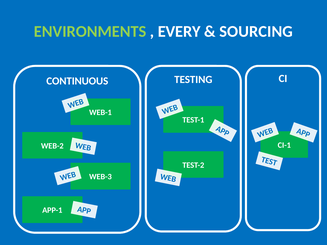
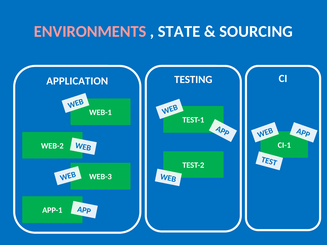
ENVIRONMENTS colour: light green -> pink
EVERY: EVERY -> STATE
CONTINUOUS: CONTINUOUS -> APPLICATION
